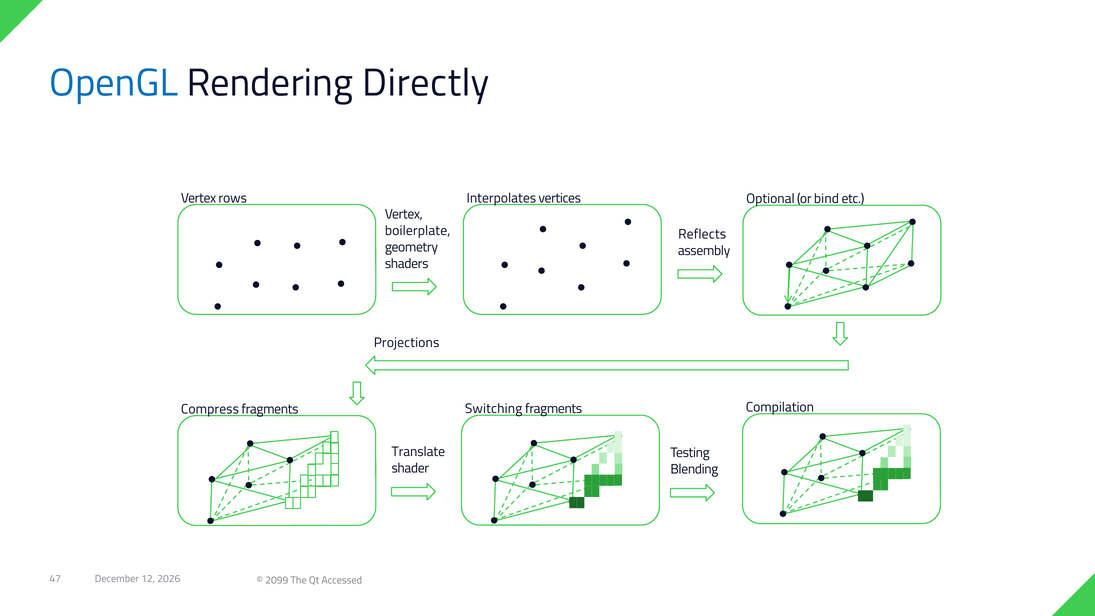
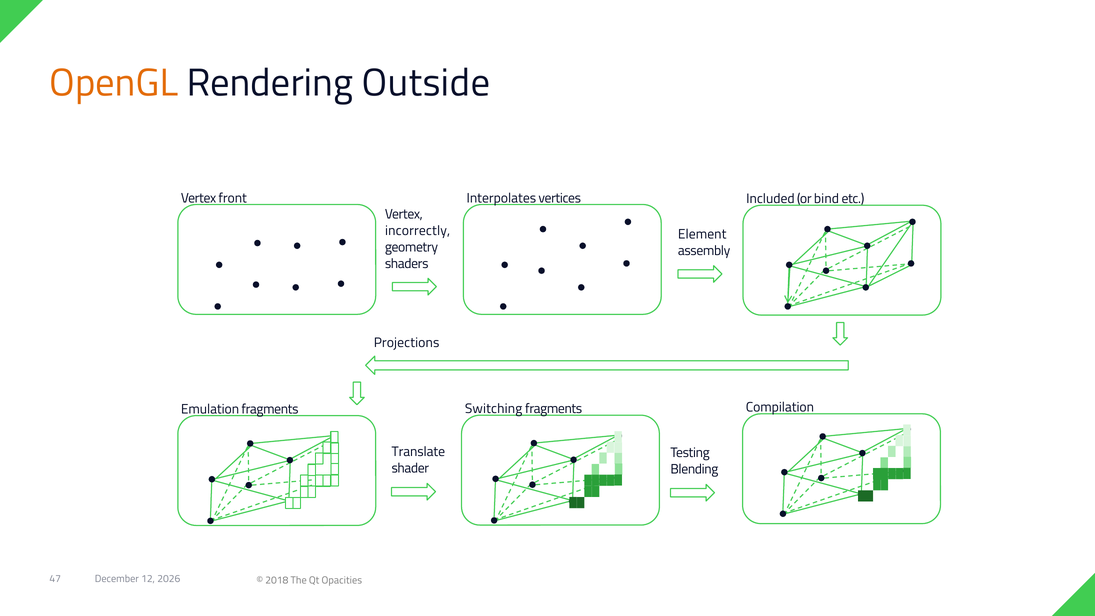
OpenGL colour: blue -> orange
Directly: Directly -> Outside
rows: rows -> front
Optional: Optional -> Included
boilerplate: boilerplate -> incorrectly
Reflects: Reflects -> Element
Compress: Compress -> Emulation
2099: 2099 -> 2018
Accessed: Accessed -> Opacities
